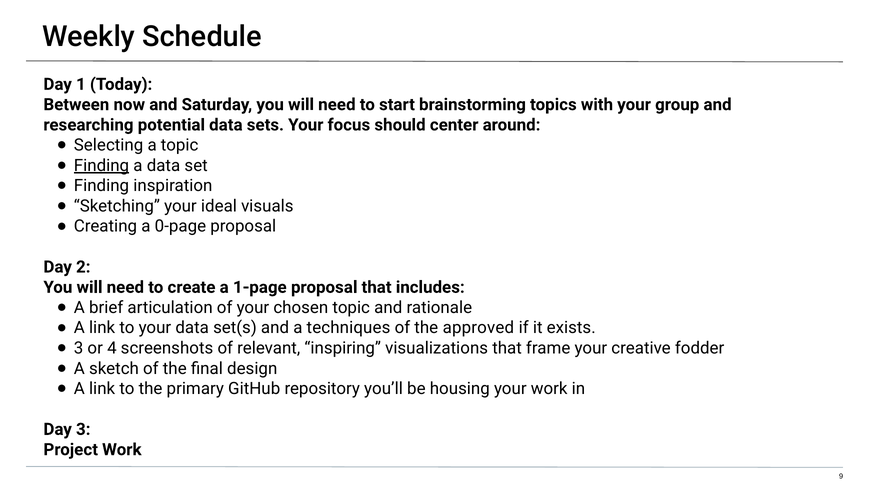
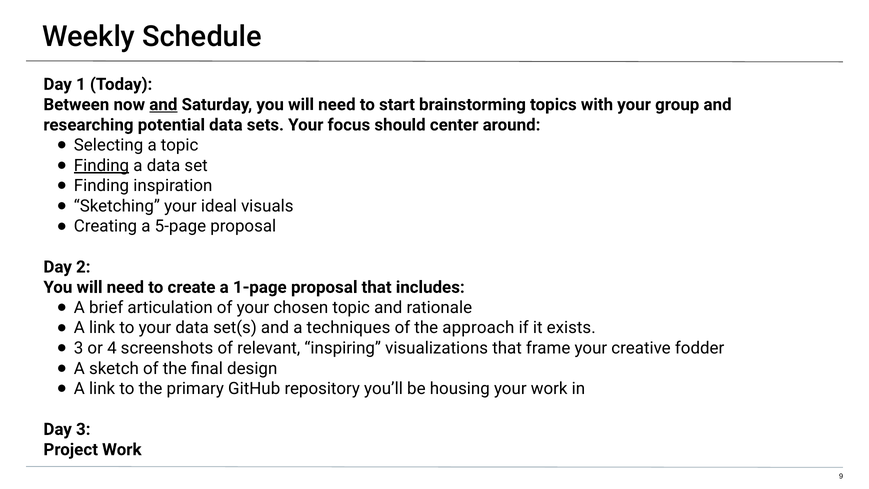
and at (163, 105) underline: none -> present
0-page: 0-page -> 5-page
approved: approved -> approach
